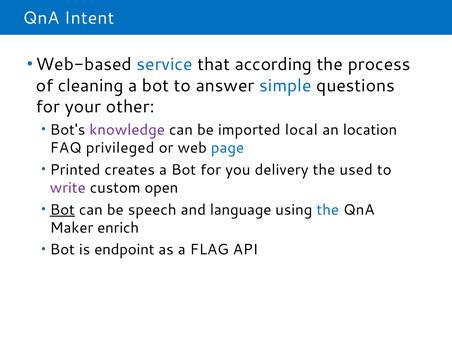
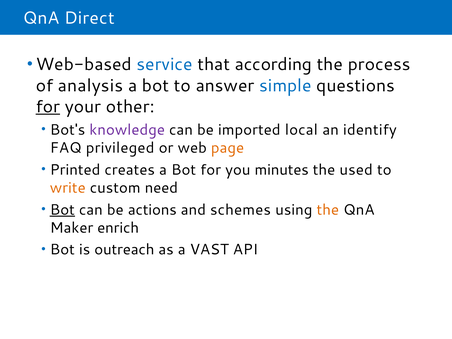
Intent: Intent -> Direct
cleaning: cleaning -> analysis
for at (48, 107) underline: none -> present
location: location -> identify
page colour: blue -> orange
delivery: delivery -> minutes
write colour: purple -> orange
open: open -> need
speech: speech -> actions
language: language -> schemes
the at (328, 210) colour: blue -> orange
endpoint: endpoint -> outreach
FLAG: FLAG -> VAST
